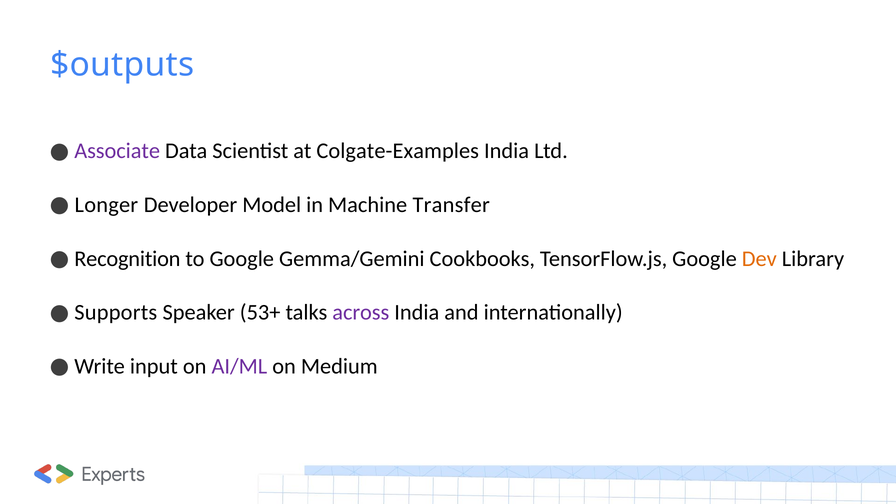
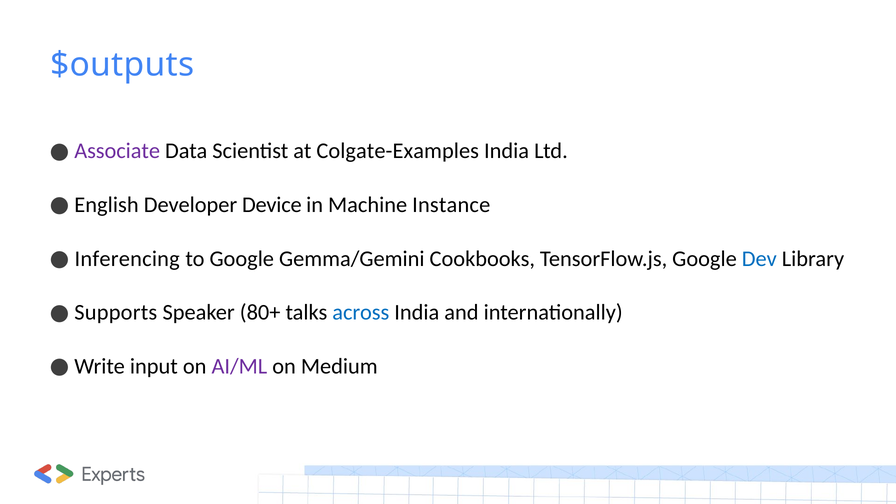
Longer: Longer -> English
Model: Model -> Device
Transfer: Transfer -> Instance
Recognition: Recognition -> Inferencing
Dev colour: orange -> blue
53+: 53+ -> 80+
across colour: purple -> blue
